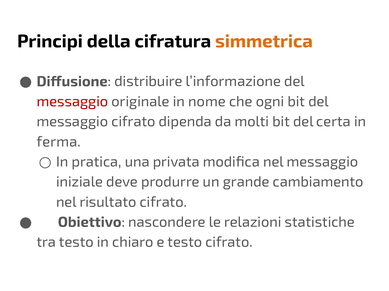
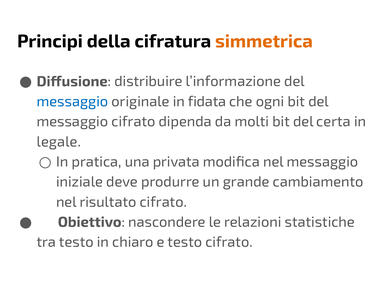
messaggio at (72, 102) colour: red -> blue
nome: nome -> fidata
ferma: ferma -> legale
